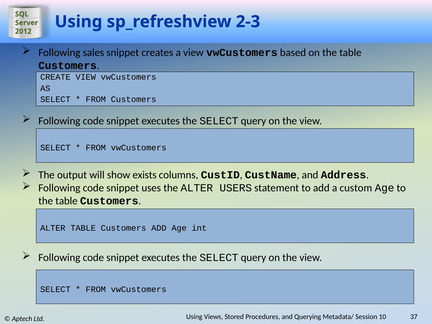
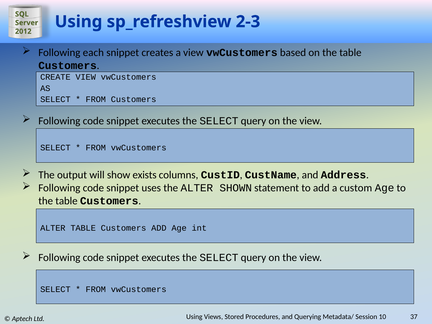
sales: sales -> each
USERS: USERS -> SHOWN
